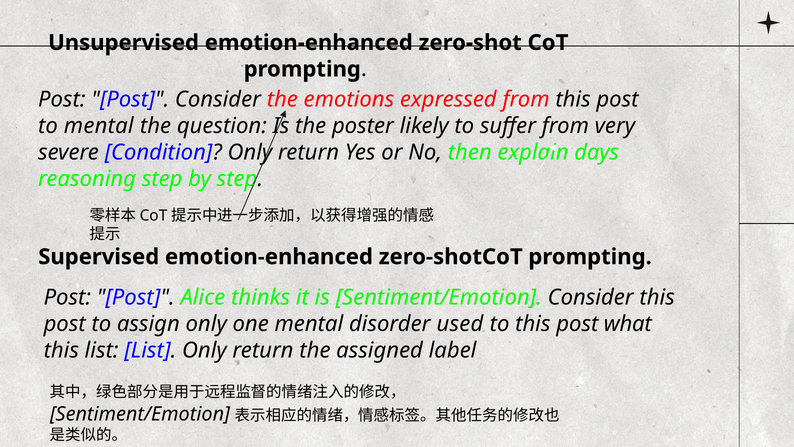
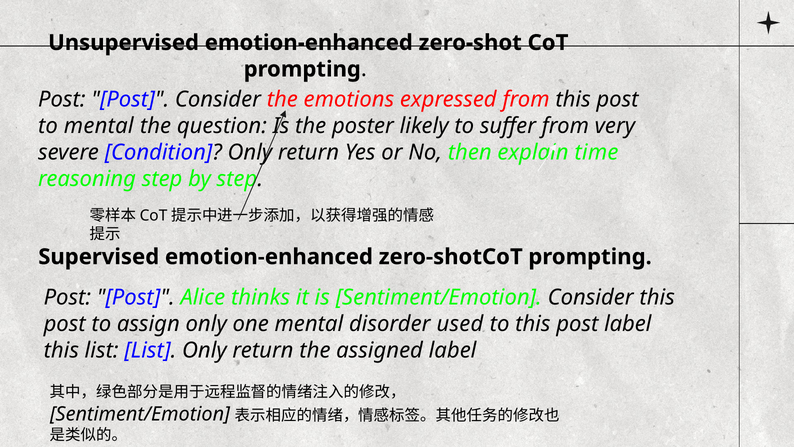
days: days -> time
post what: what -> label
